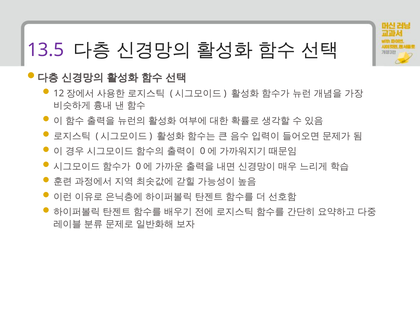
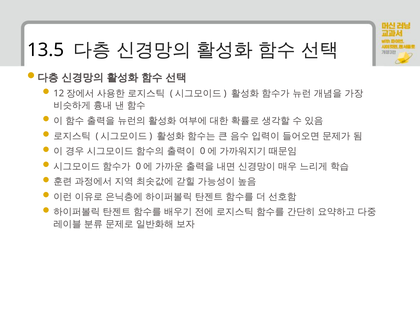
13.5 colour: purple -> black
